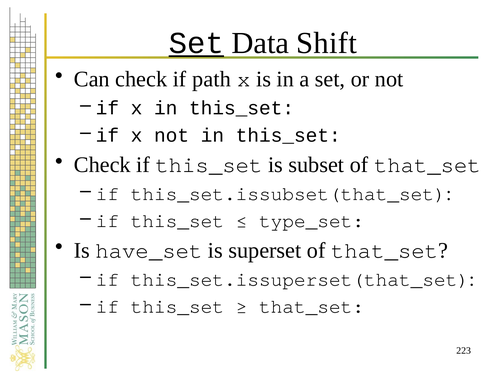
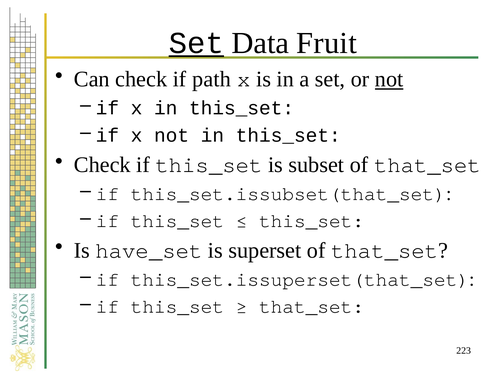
Shift: Shift -> Fruit
not at (389, 79) underline: none -> present
type_set at (312, 221): type_set -> this_set
